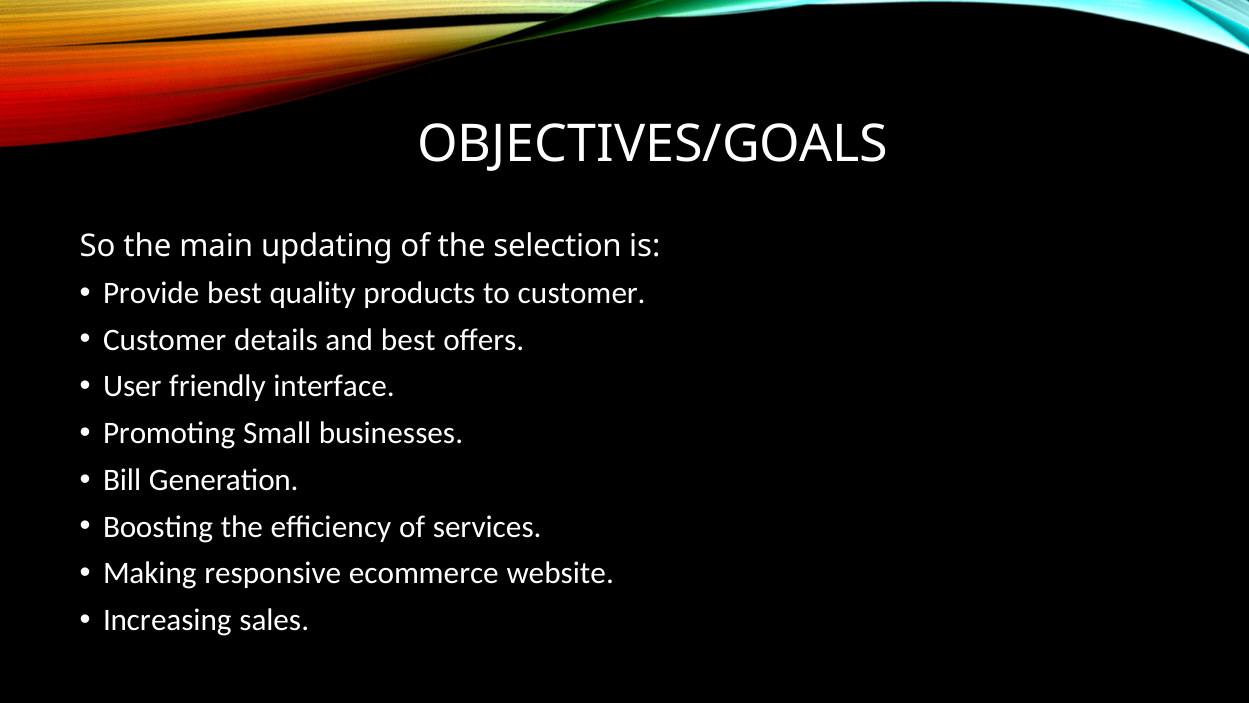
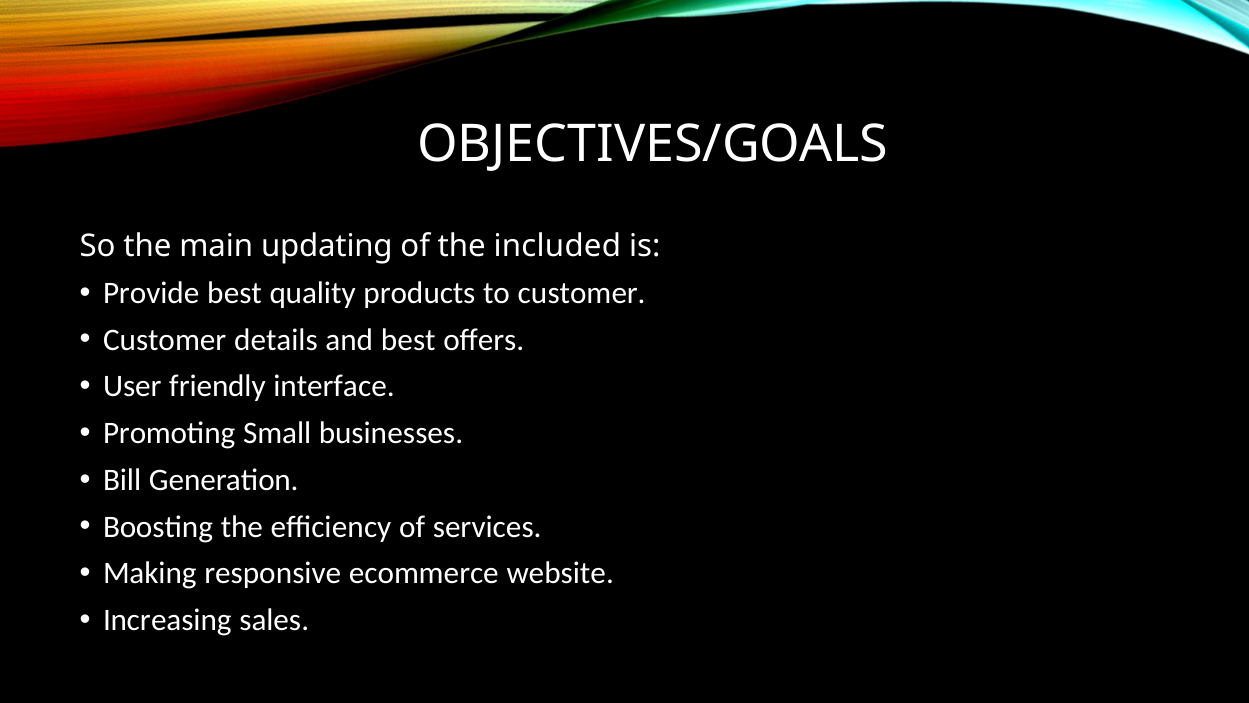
selection: selection -> included
